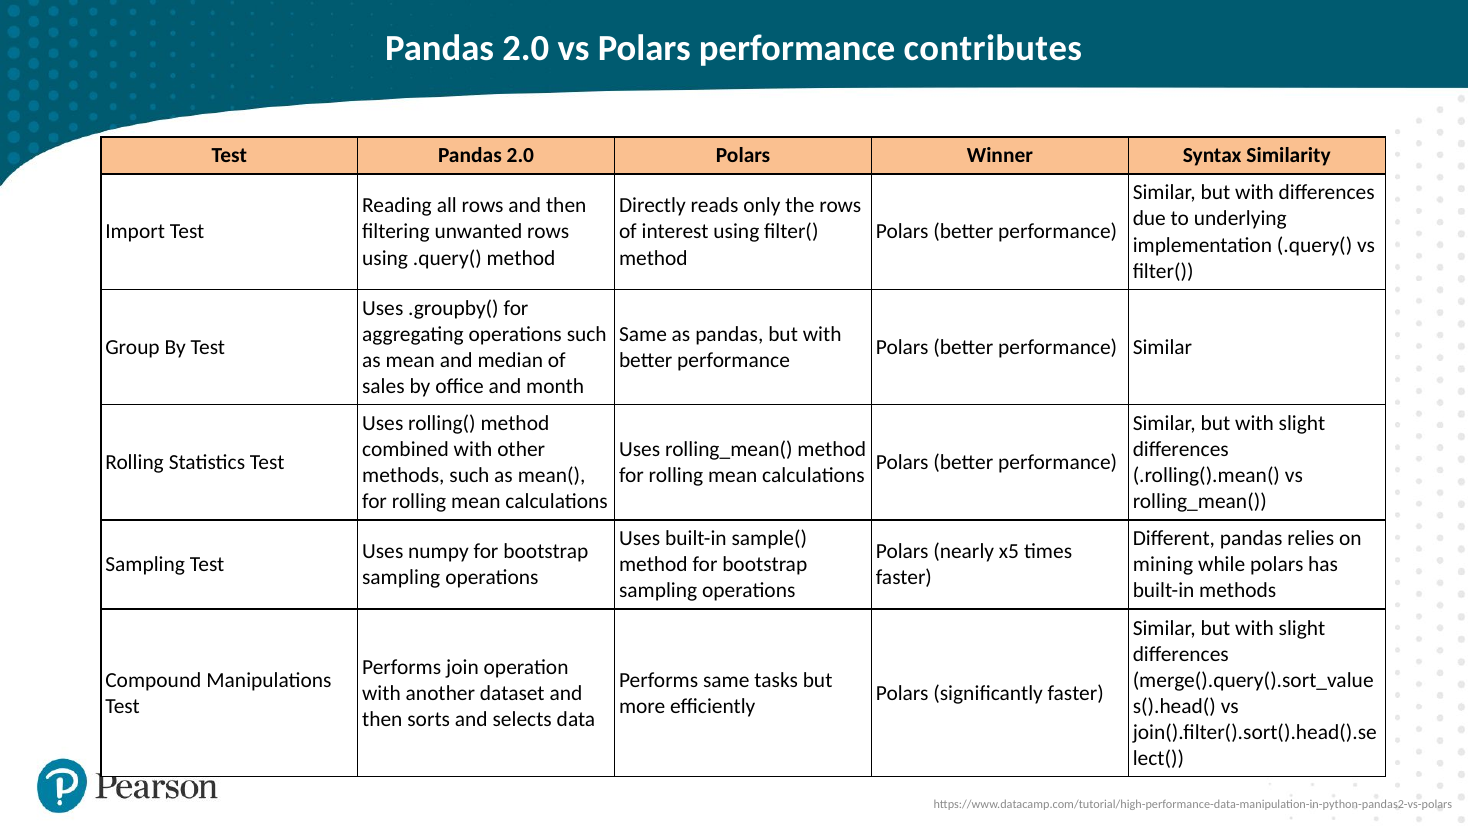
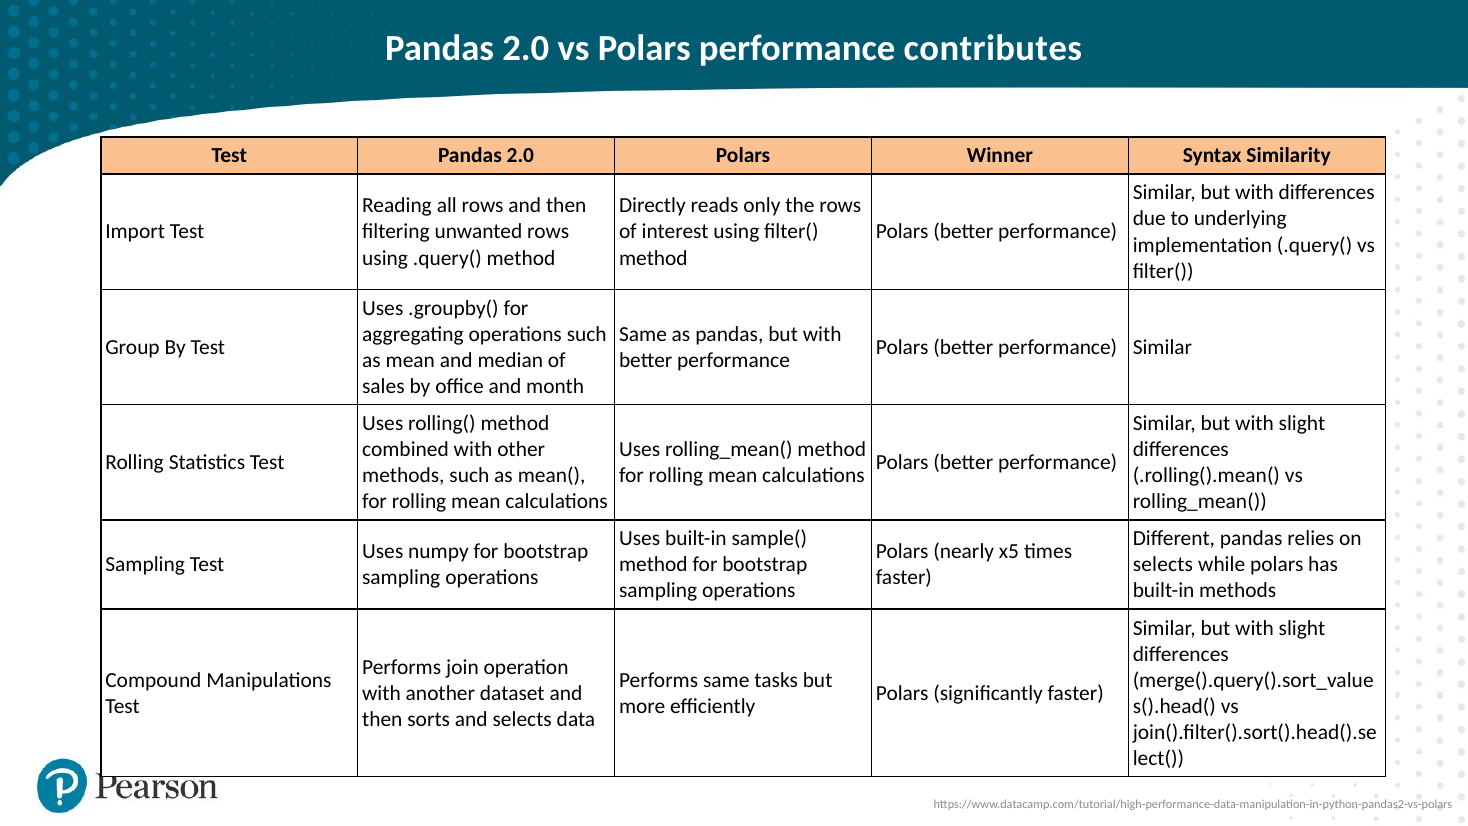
mining at (1163, 565): mining -> selects
